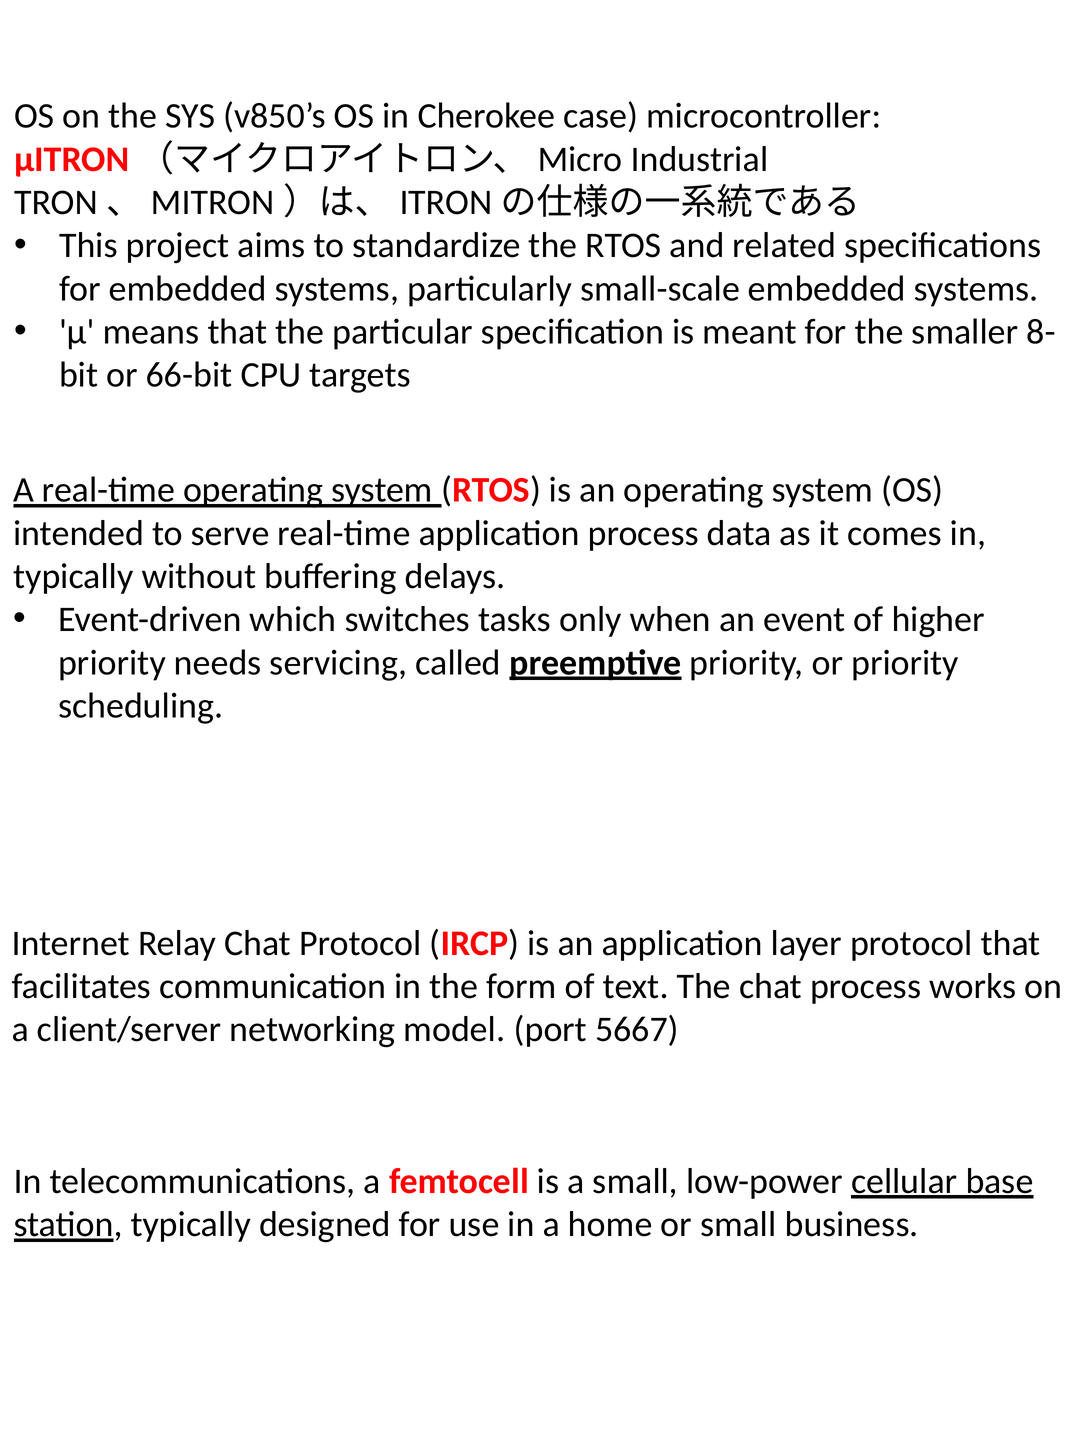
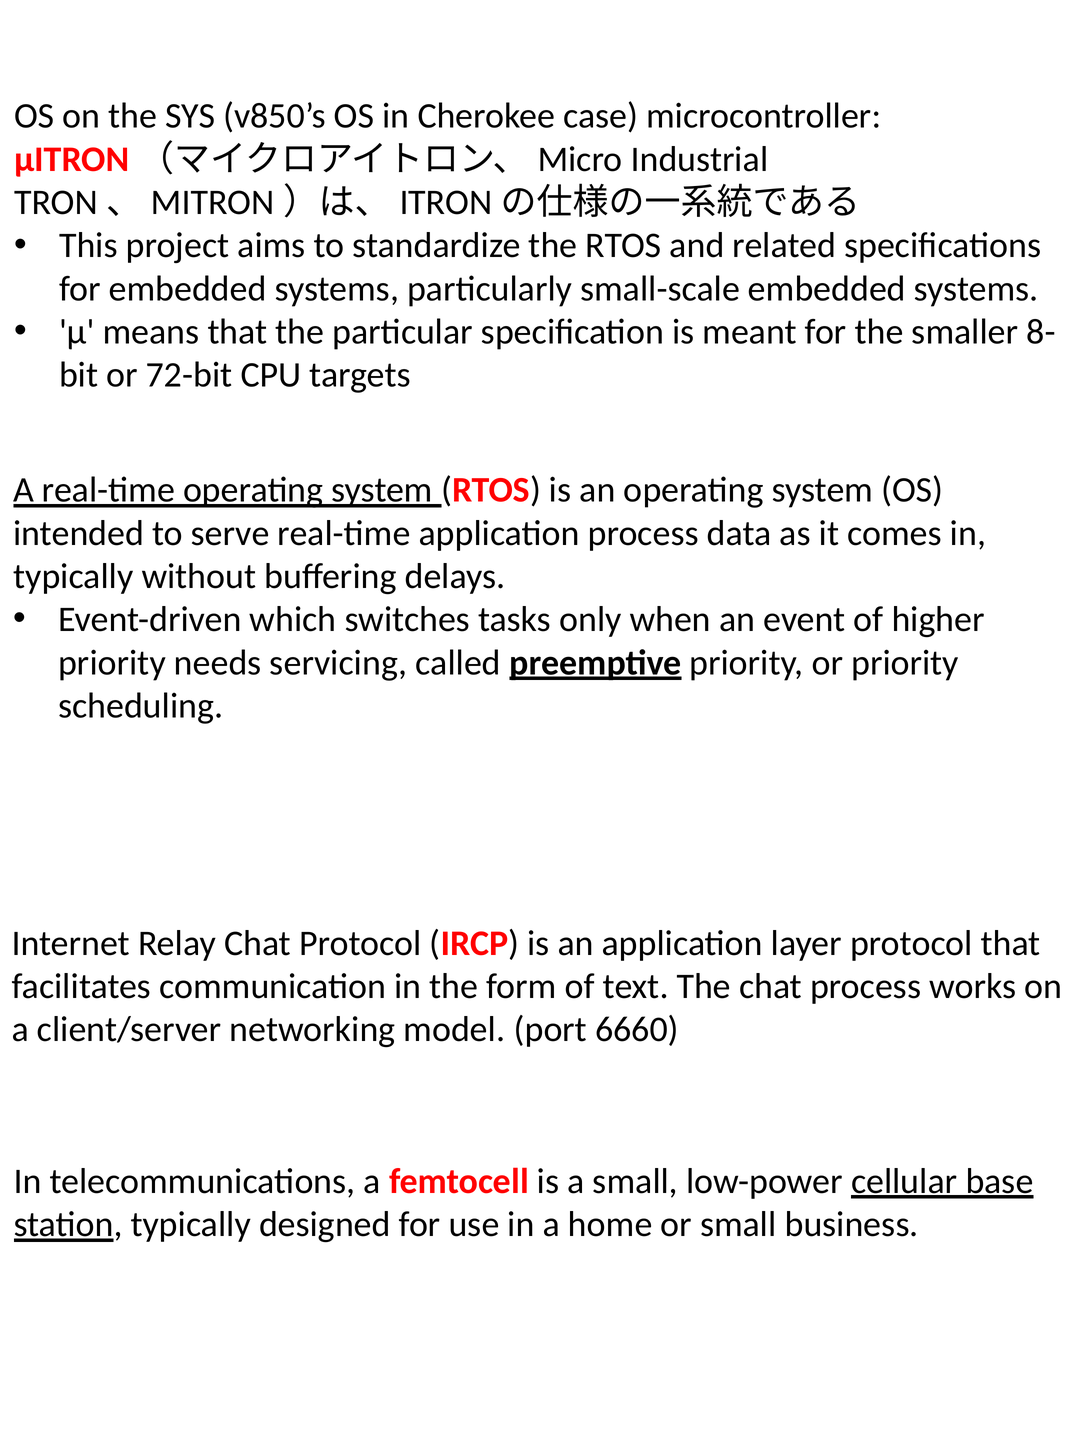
66-bit: 66-bit -> 72-bit
5667: 5667 -> 6660
